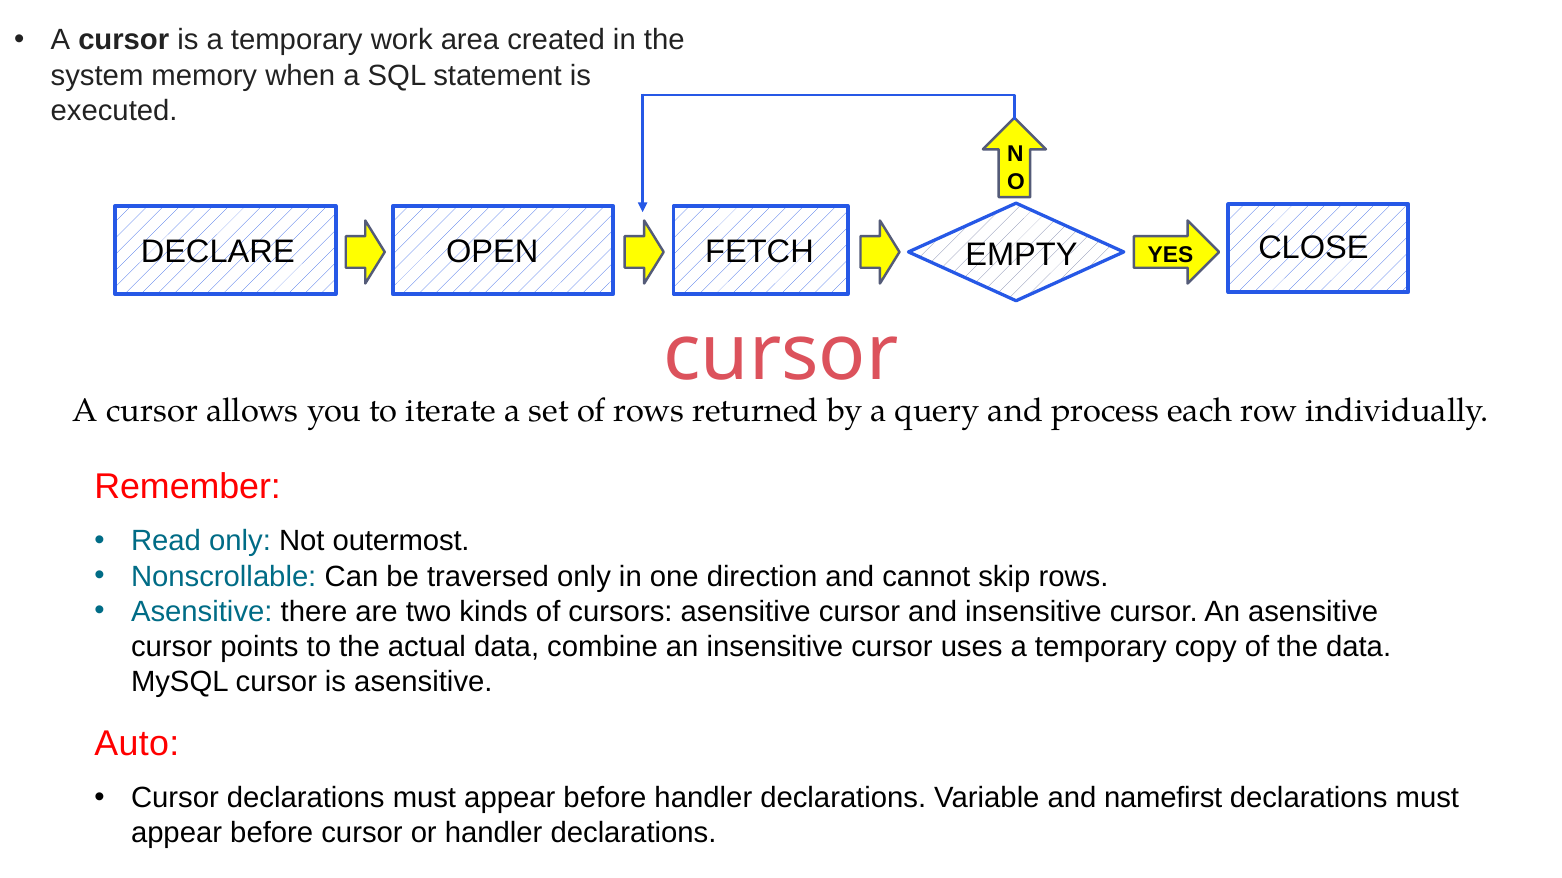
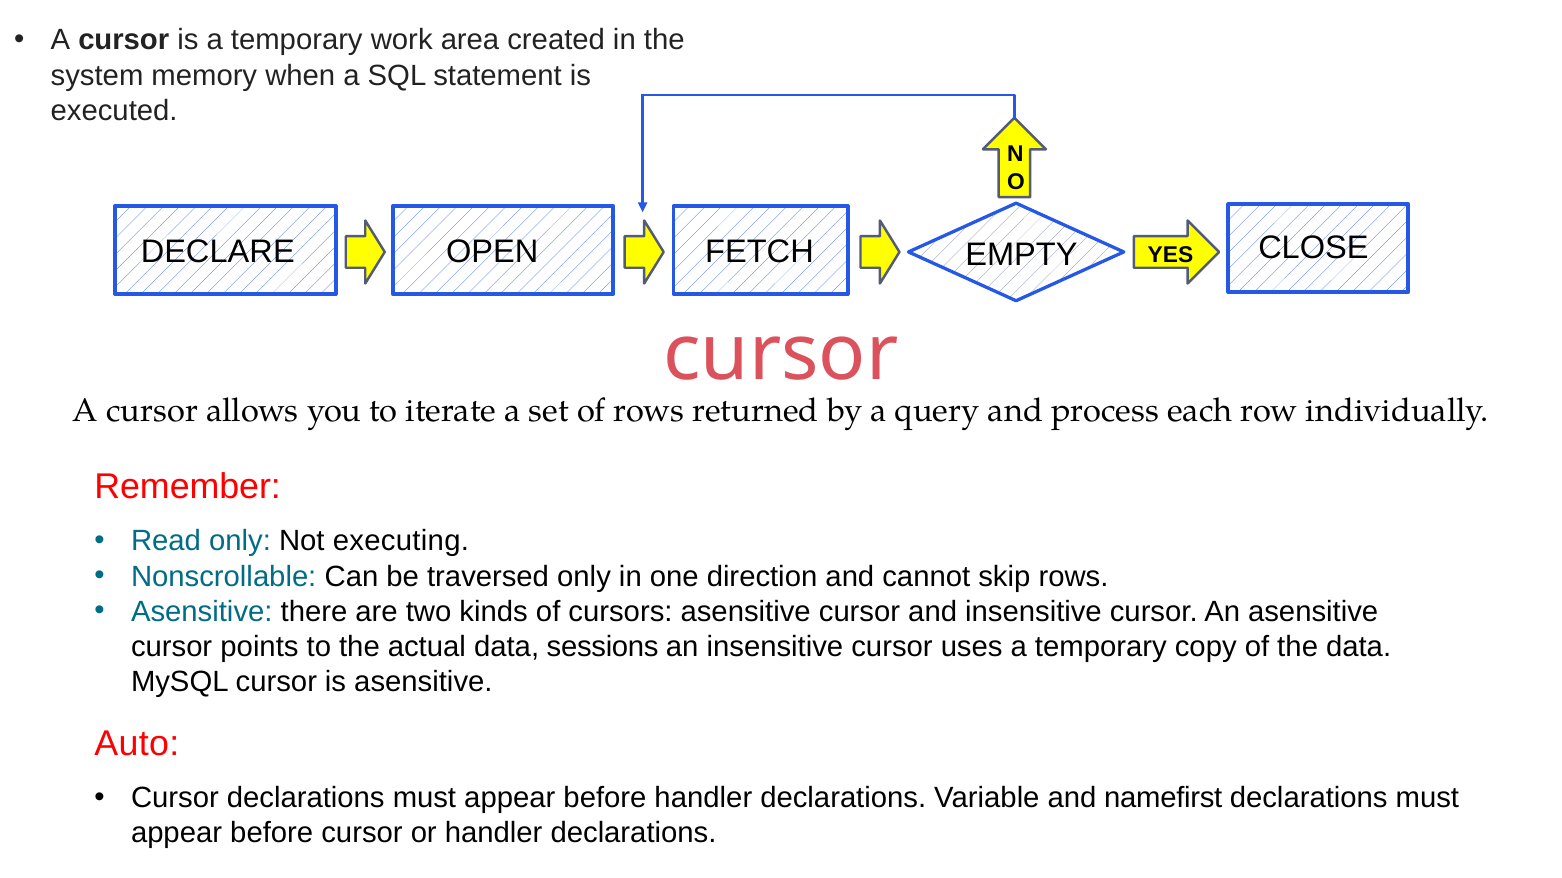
outermost: outermost -> executing
combine: combine -> sessions
